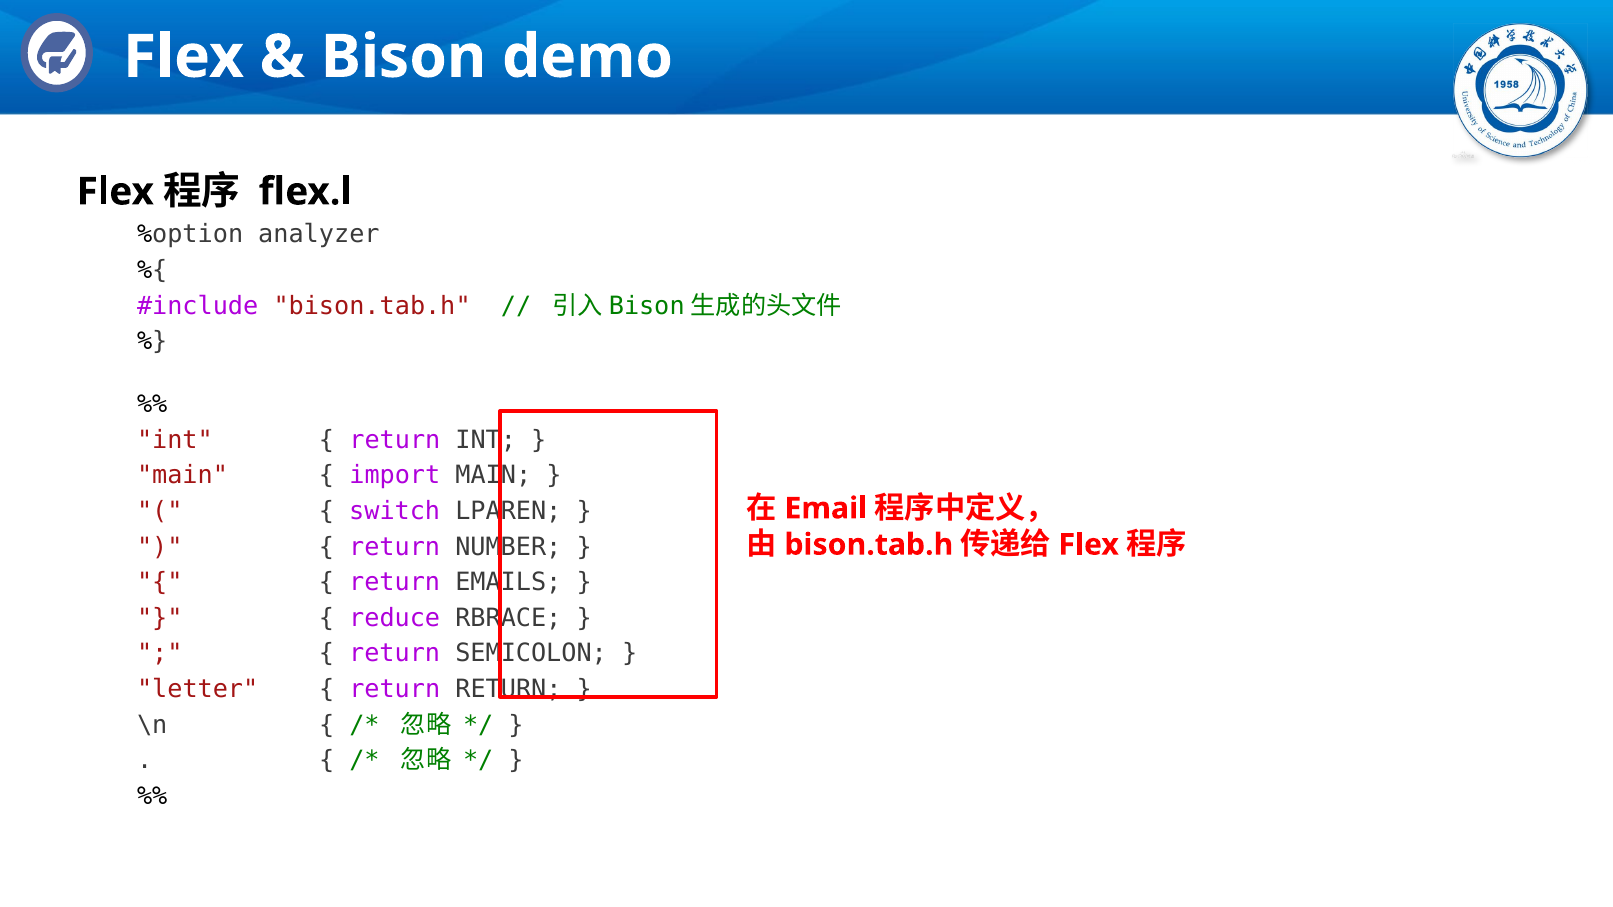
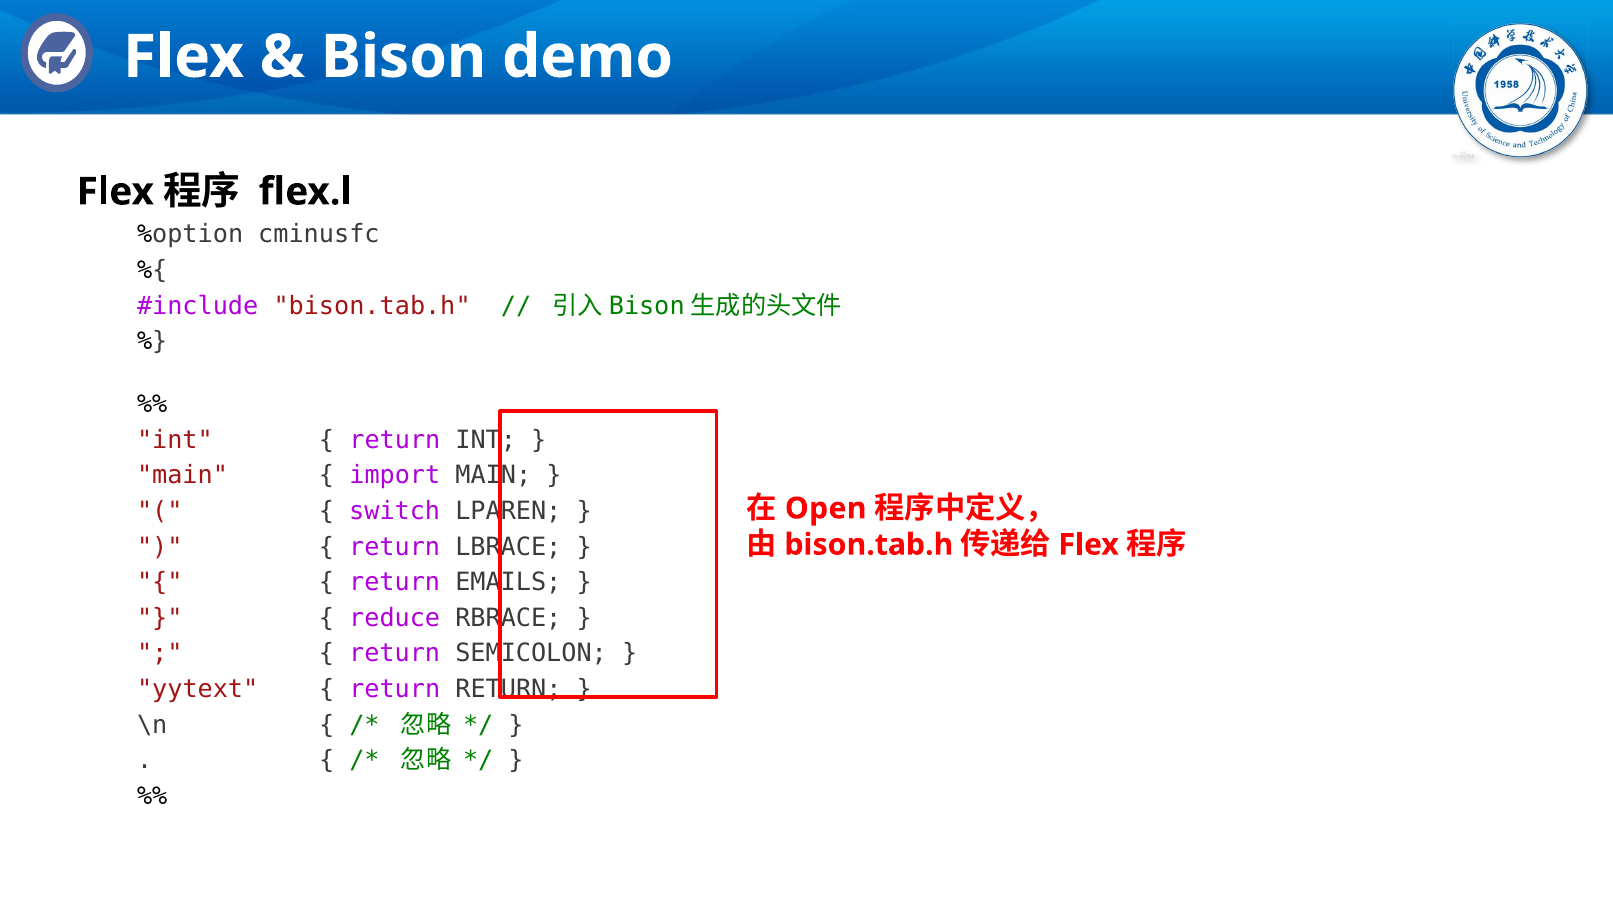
analyzer: analyzer -> cminusfc
Email: Email -> Open
NUMBER: NUMBER -> LBRACE
letter: letter -> yytext
